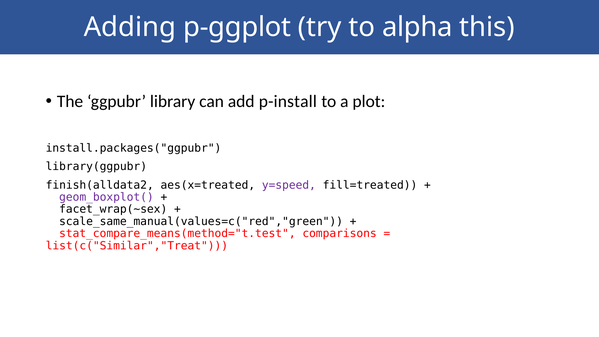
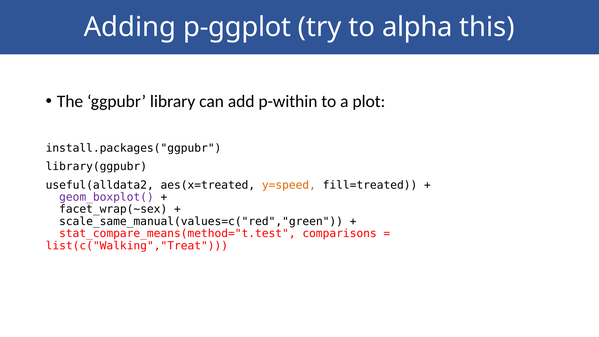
p-install: p-install -> p-within
finish(alldata2: finish(alldata2 -> useful(alldata2
y=speed colour: purple -> orange
list(c("Similar","Treat: list(c("Similar","Treat -> list(c("Walking","Treat
